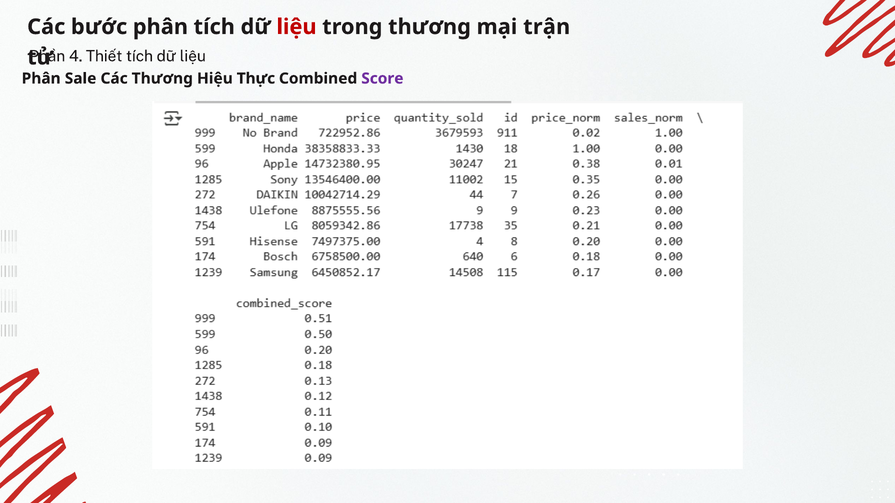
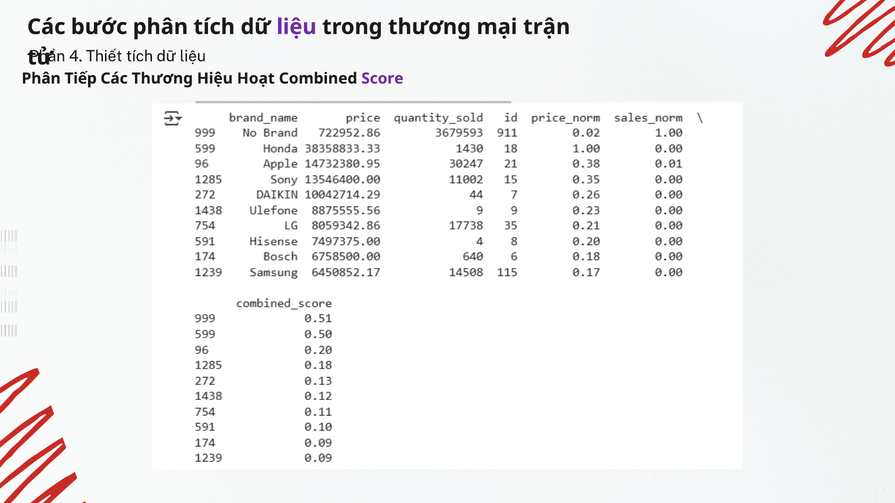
liệu at (296, 27) colour: red -> purple
Sale: Sale -> Tiếp
Thực: Thực -> Hoạt
